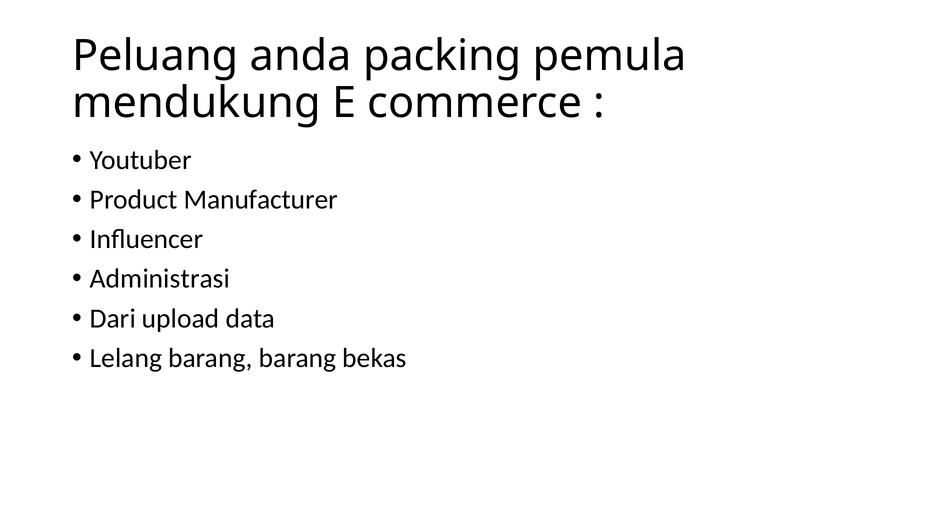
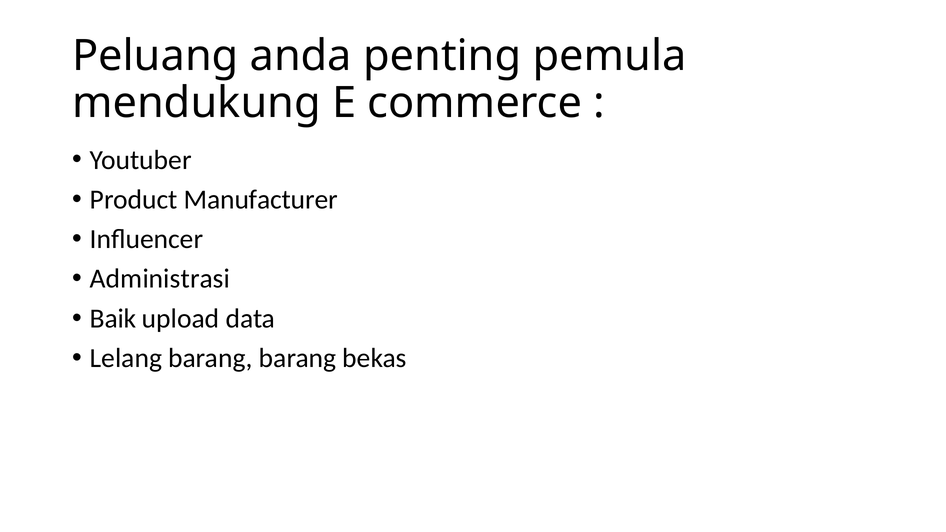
packing: packing -> penting
Dari: Dari -> Baik
